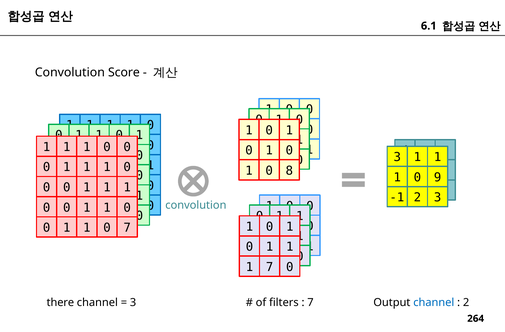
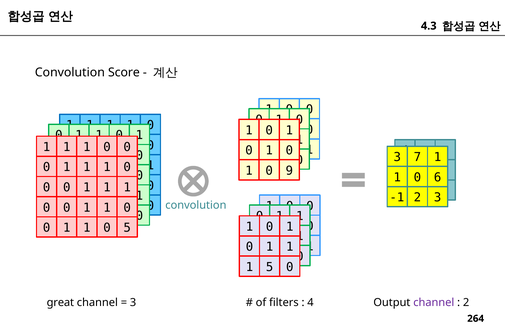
6.1: 6.1 -> 4.3
1 at (417, 157): 1 -> 7
8: 8 -> 9
9: 9 -> 6
0 7: 7 -> 5
1 7: 7 -> 5
there: there -> great
7 at (310, 302): 7 -> 4
channel at (434, 302) colour: blue -> purple
